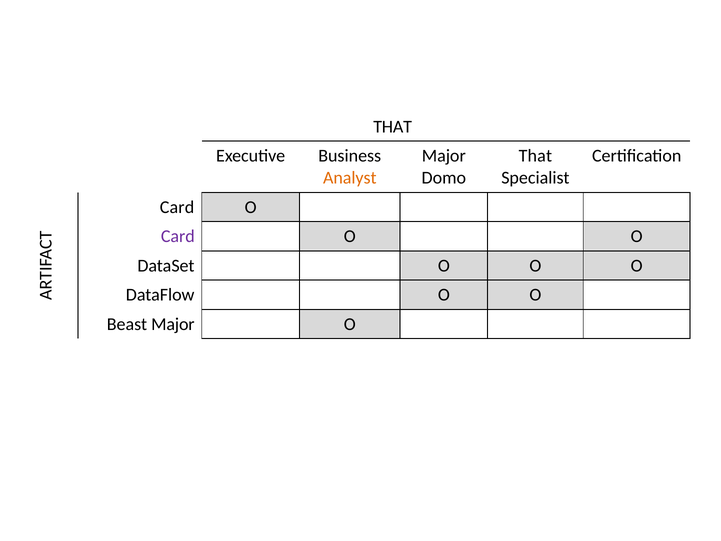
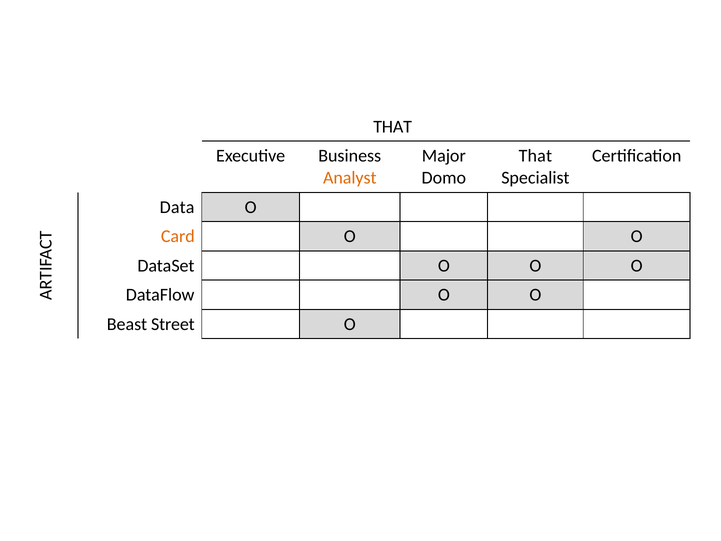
Card at (177, 207): Card -> Data
Card at (178, 236) colour: purple -> orange
Beast Major: Major -> Street
